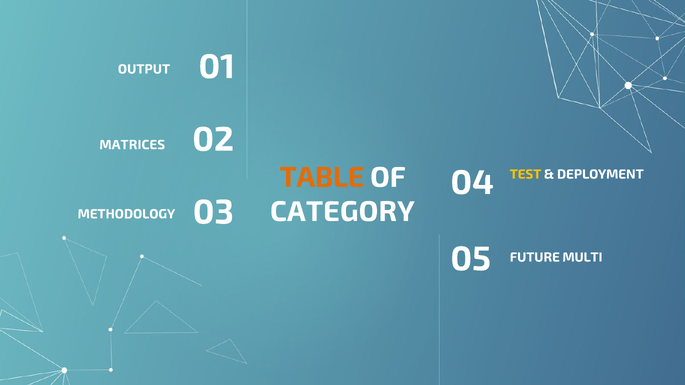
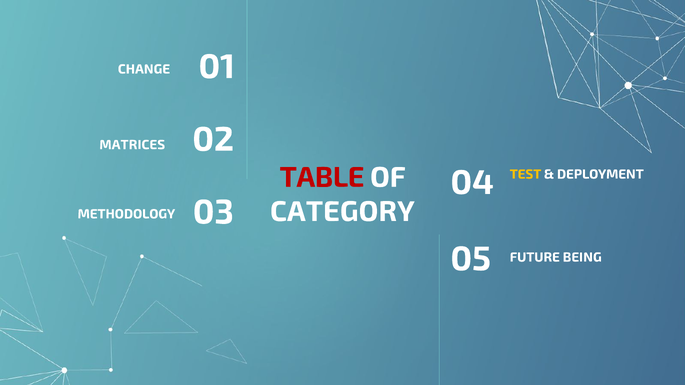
OUTPUT: OUTPUT -> CHANGE
TABLE colour: orange -> red
MULTI: MULTI -> BEING
